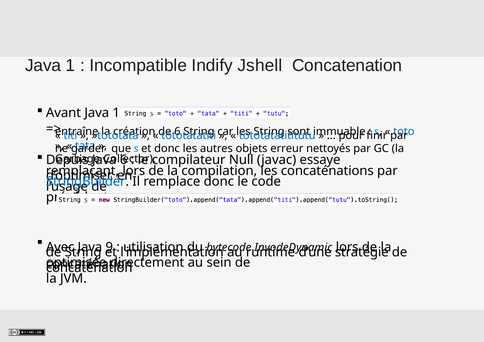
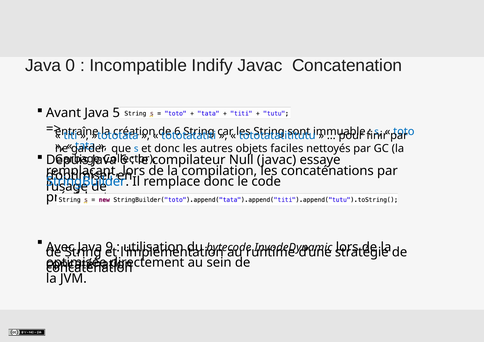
1 at (70, 65): 1 -> 0
Indify Jshell: Jshell -> Javac
Avant Java 1: 1 -> 5
erreur: erreur -> faciles
